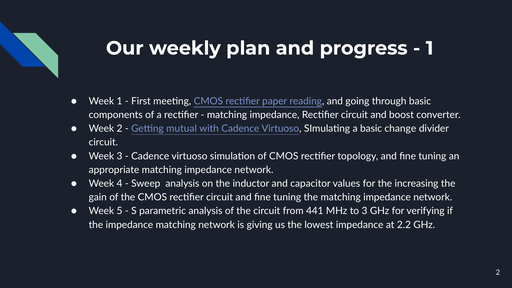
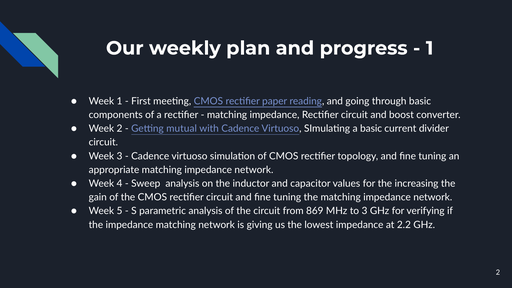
change: change -> current
441: 441 -> 869
